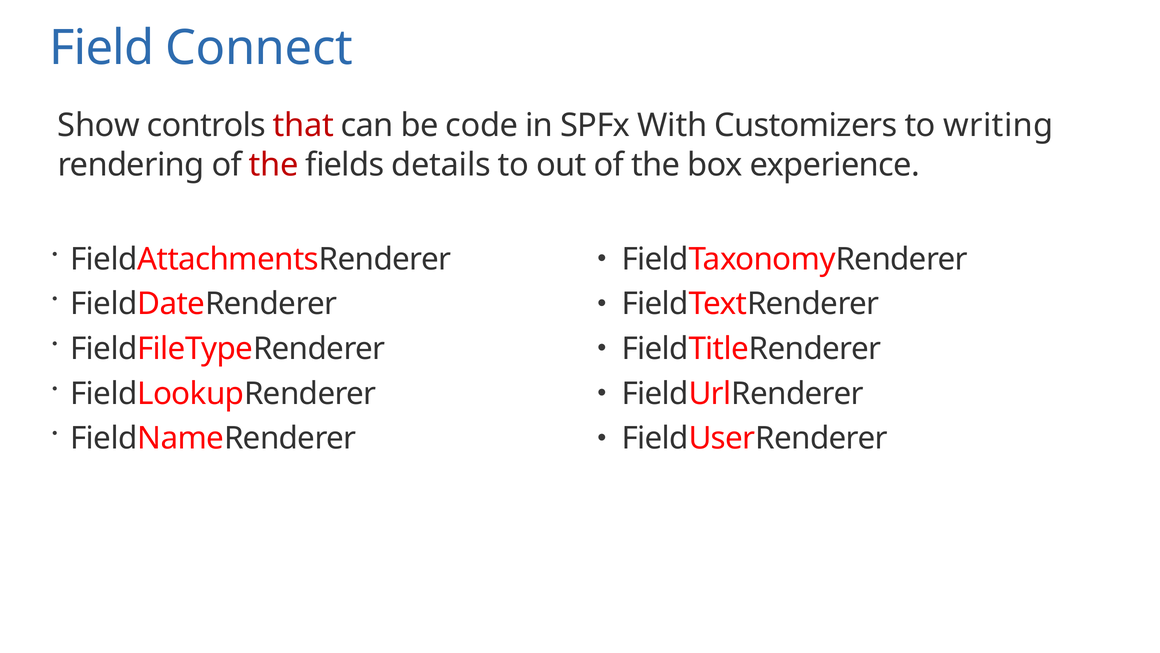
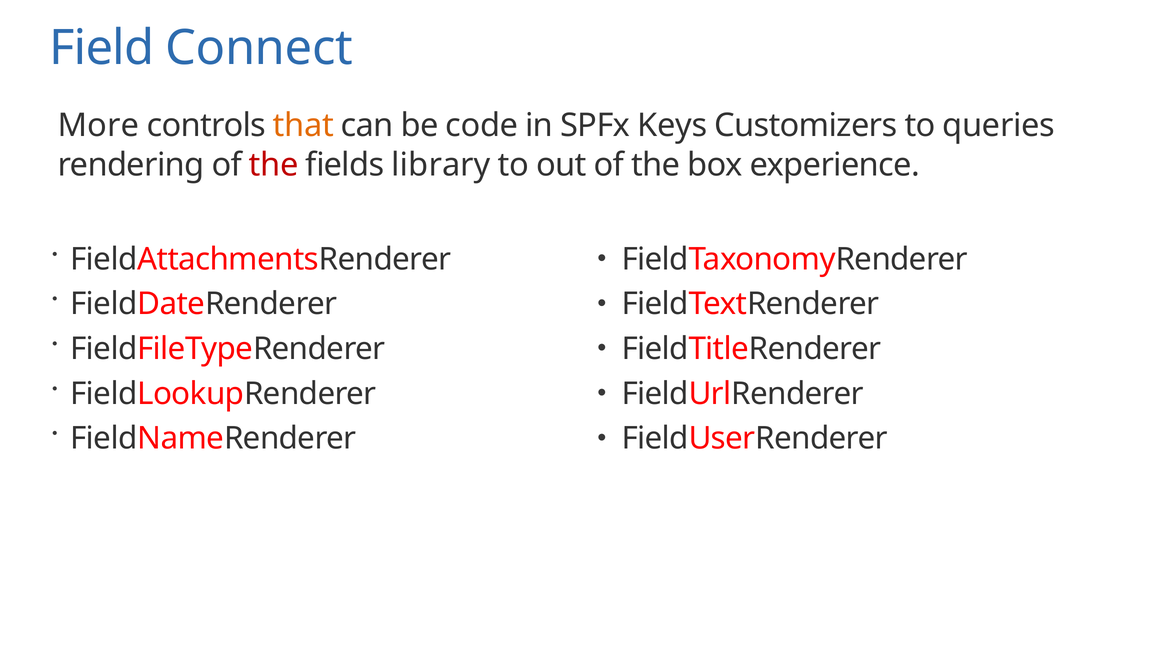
Show: Show -> More
that colour: red -> orange
With: With -> Keys
writing: writing -> queries
details: details -> library
